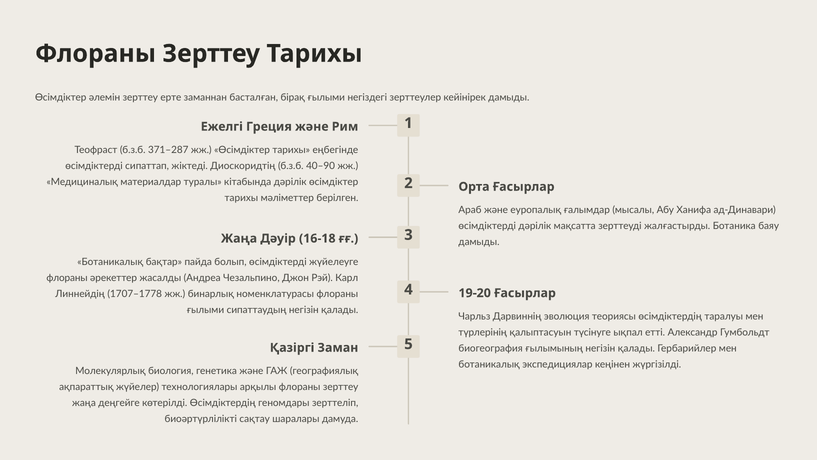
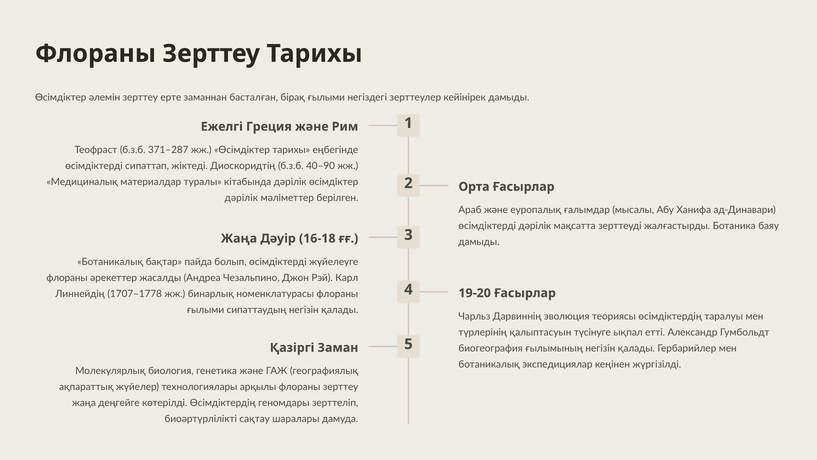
тарихы at (241, 198): тарихы -> дәрілік
